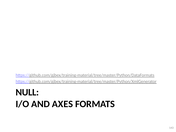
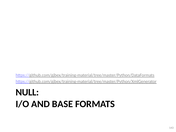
AXES: AXES -> BASE
